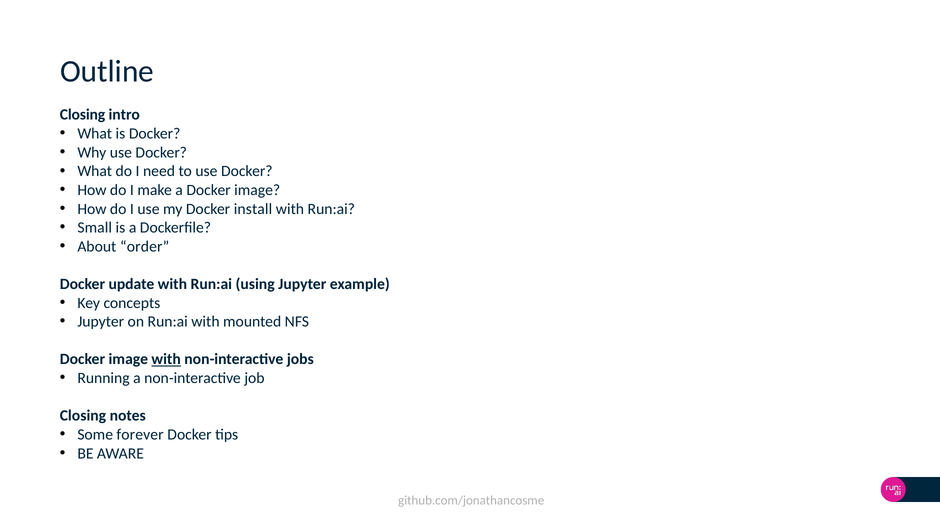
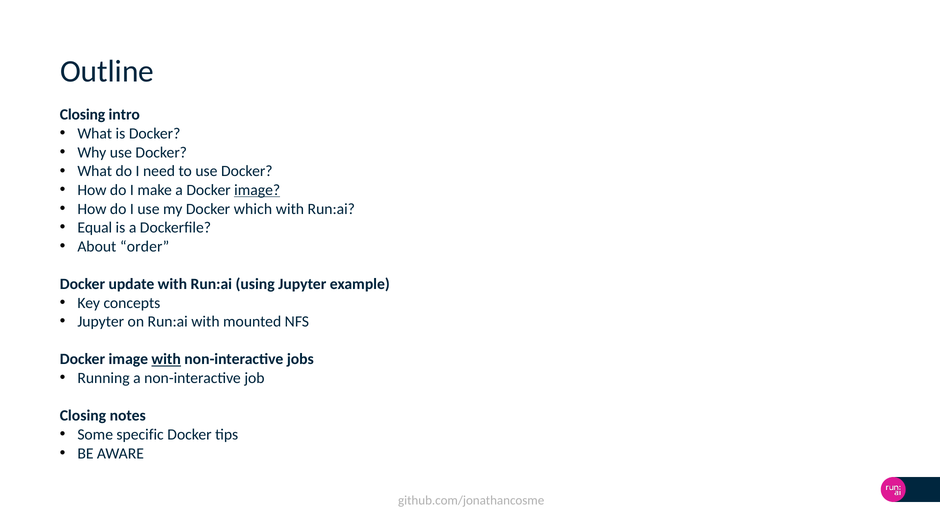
image at (257, 190) underline: none -> present
install: install -> which
Small: Small -> Equal
forever: forever -> specific
